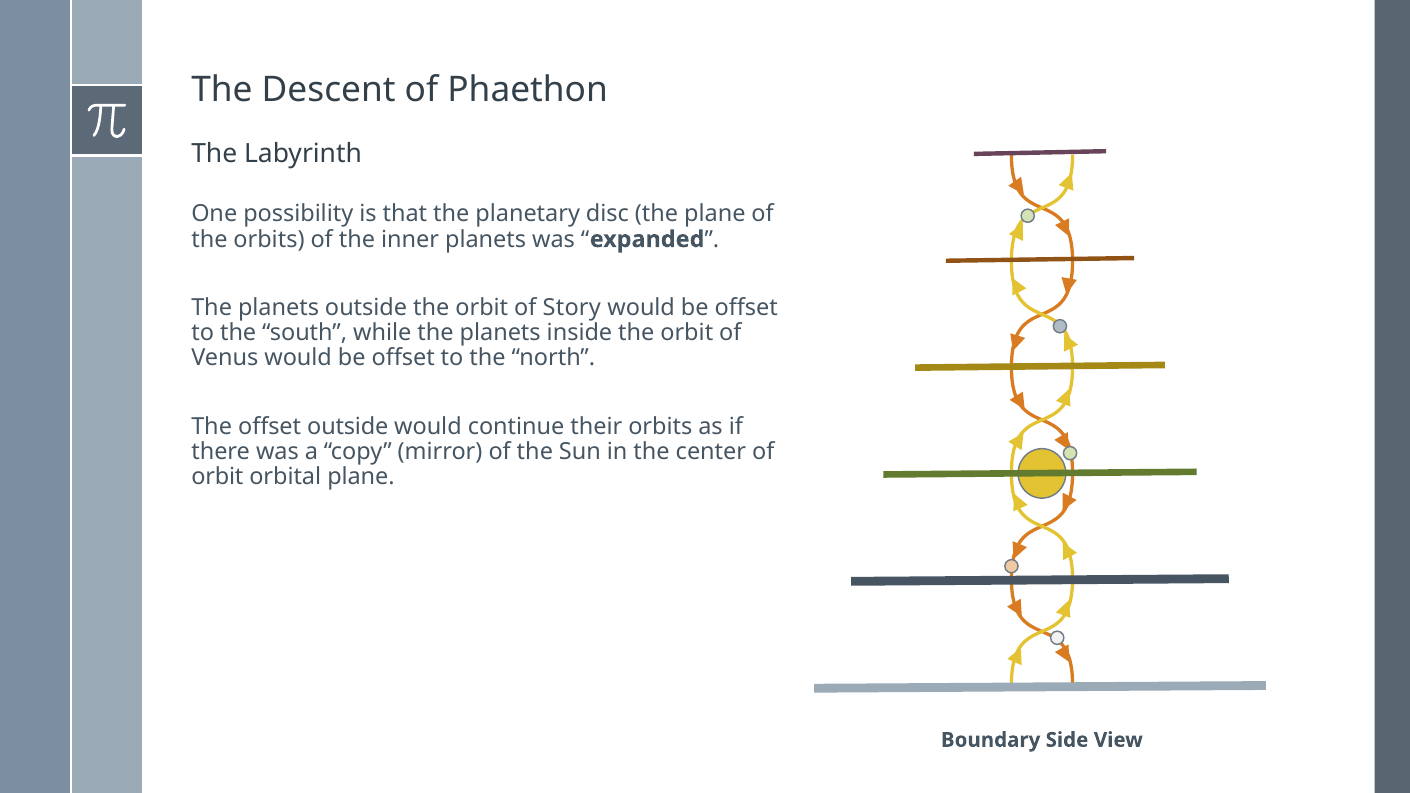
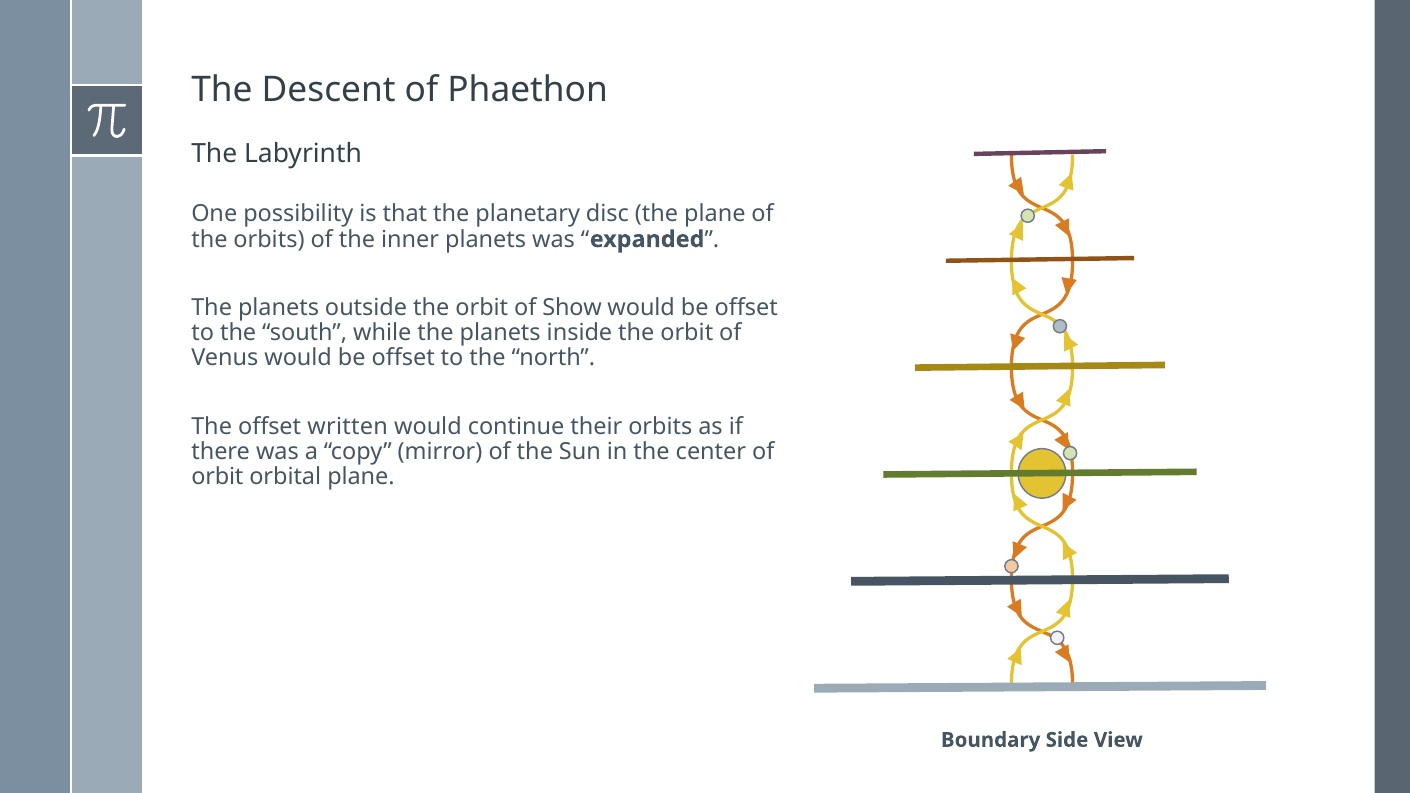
Story: Story -> Show
offset outside: outside -> written
